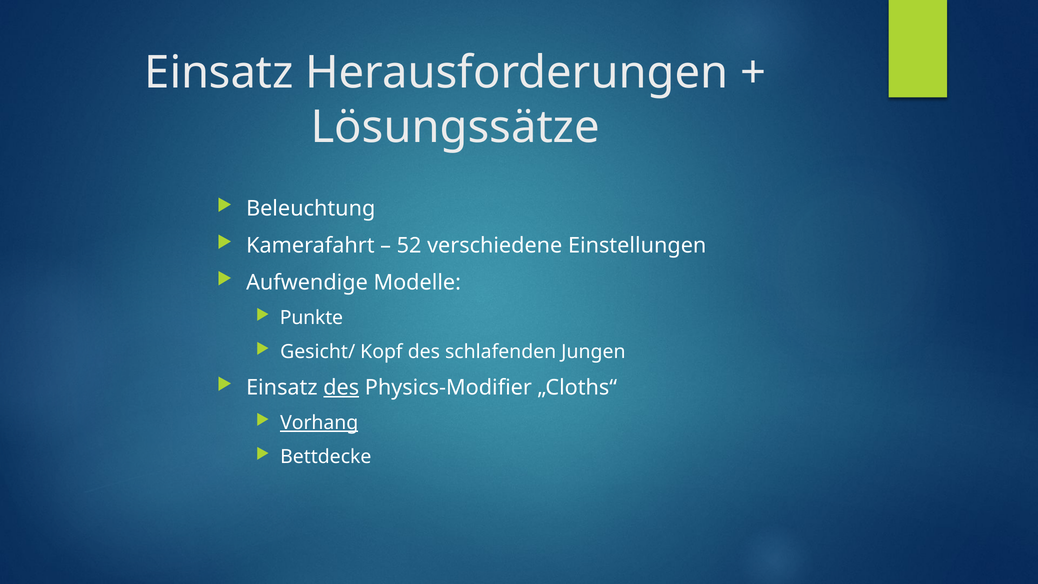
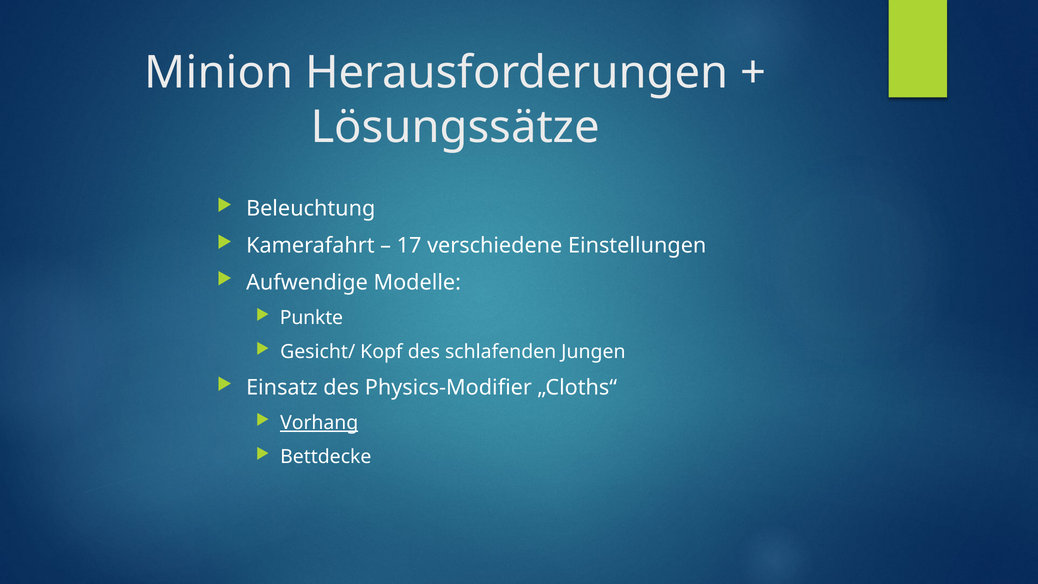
Einsatz at (219, 73): Einsatz -> Minion
52: 52 -> 17
des at (341, 387) underline: present -> none
